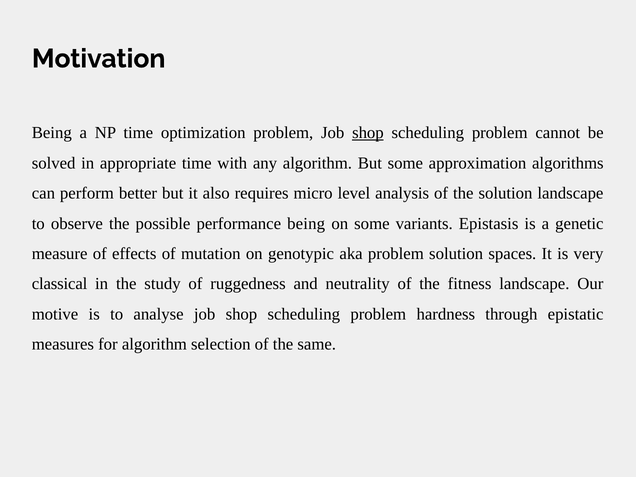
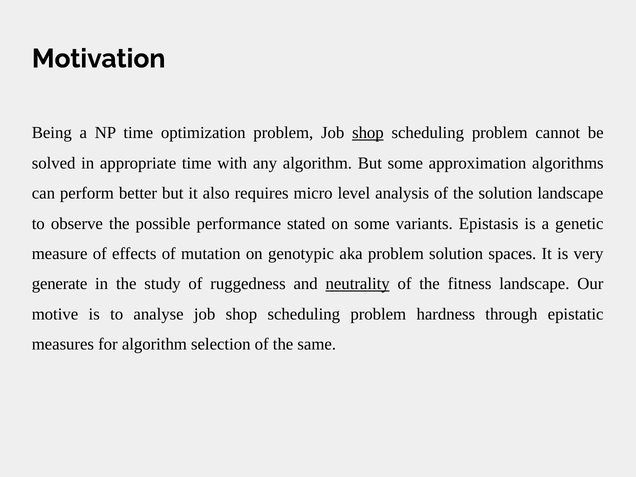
performance being: being -> stated
classical: classical -> generate
neutrality underline: none -> present
